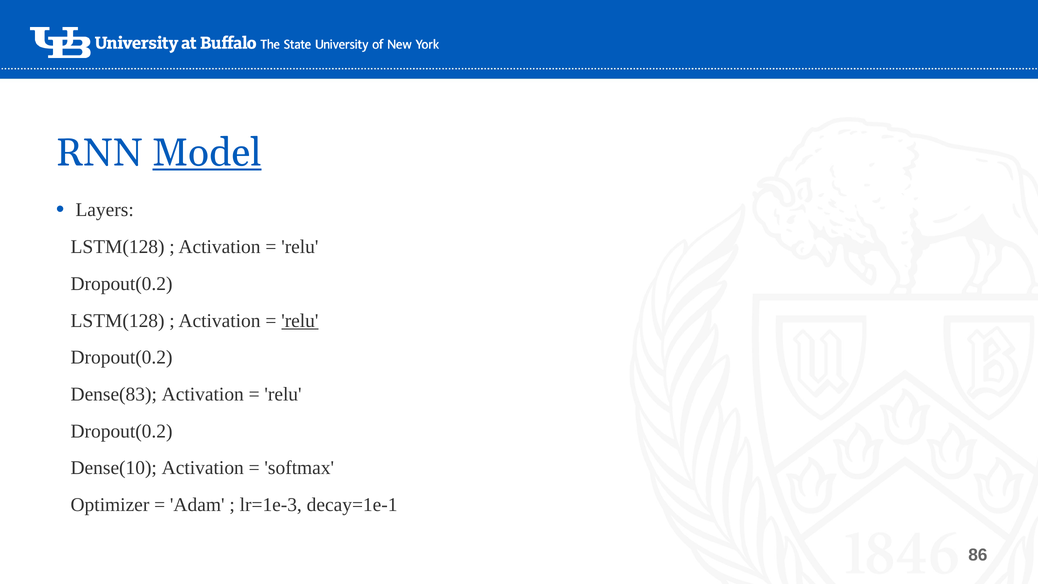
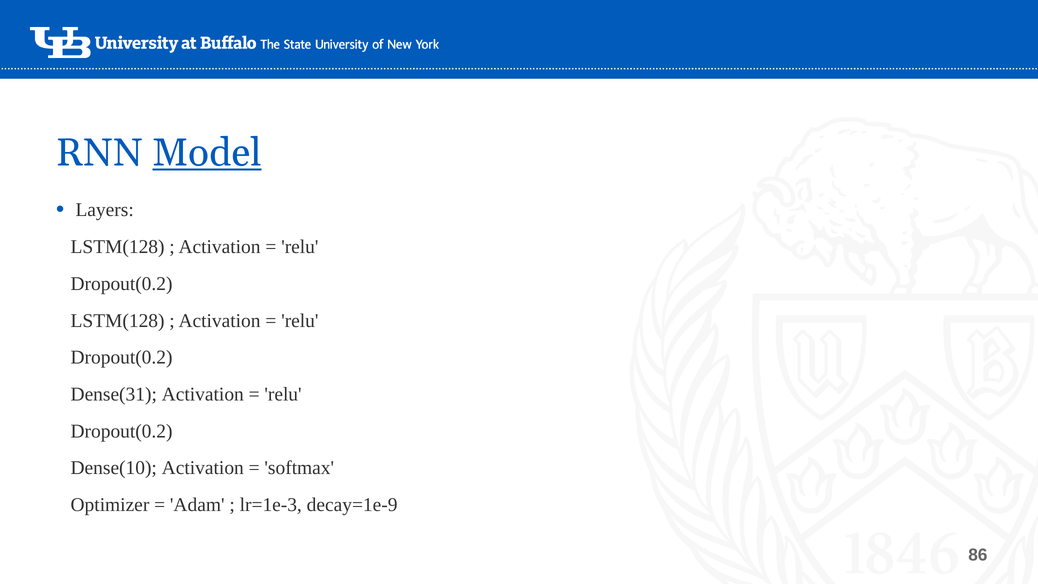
relu at (300, 321) underline: present -> none
Dense(83: Dense(83 -> Dense(31
decay=1e-1: decay=1e-1 -> decay=1e-9
